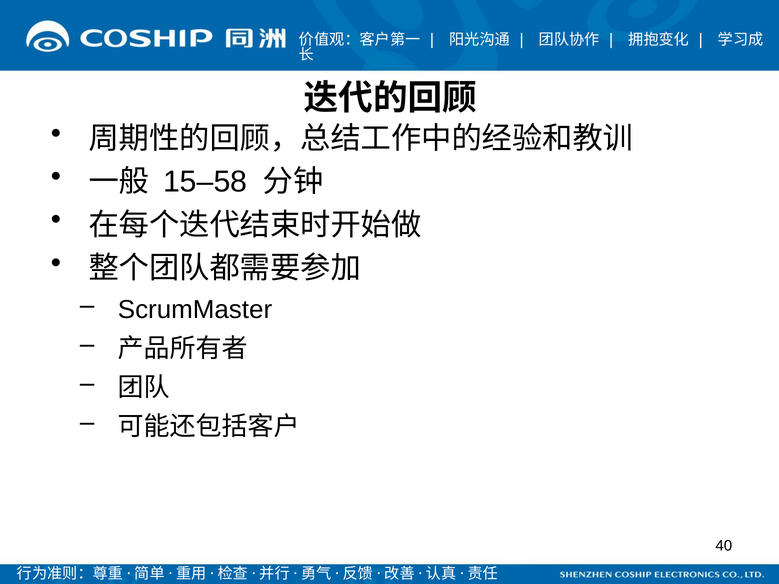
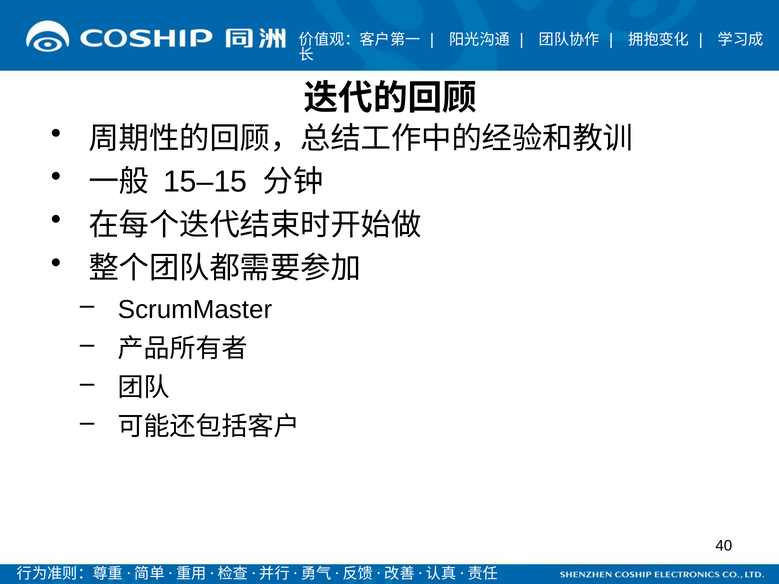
15–58: 15–58 -> 15–15
